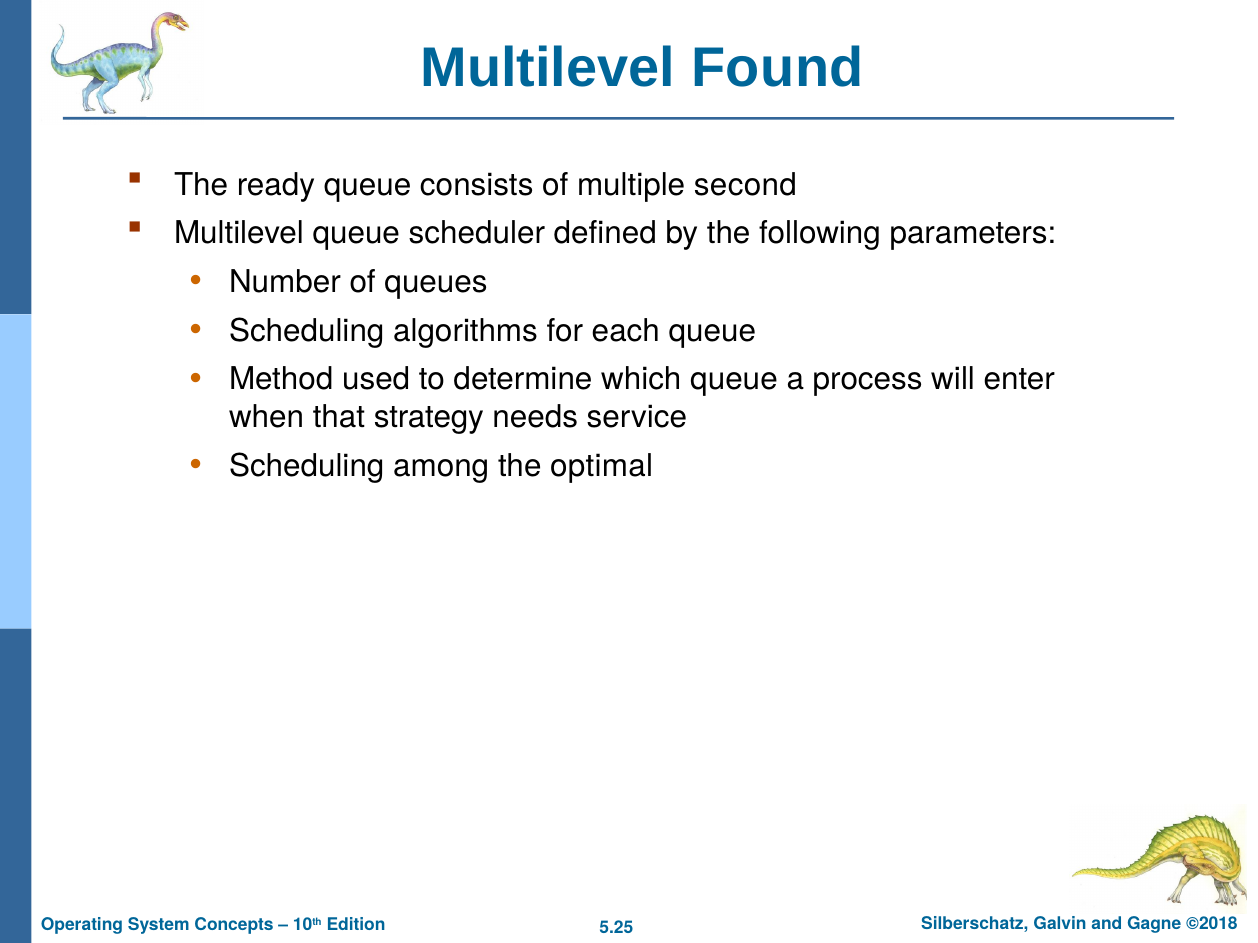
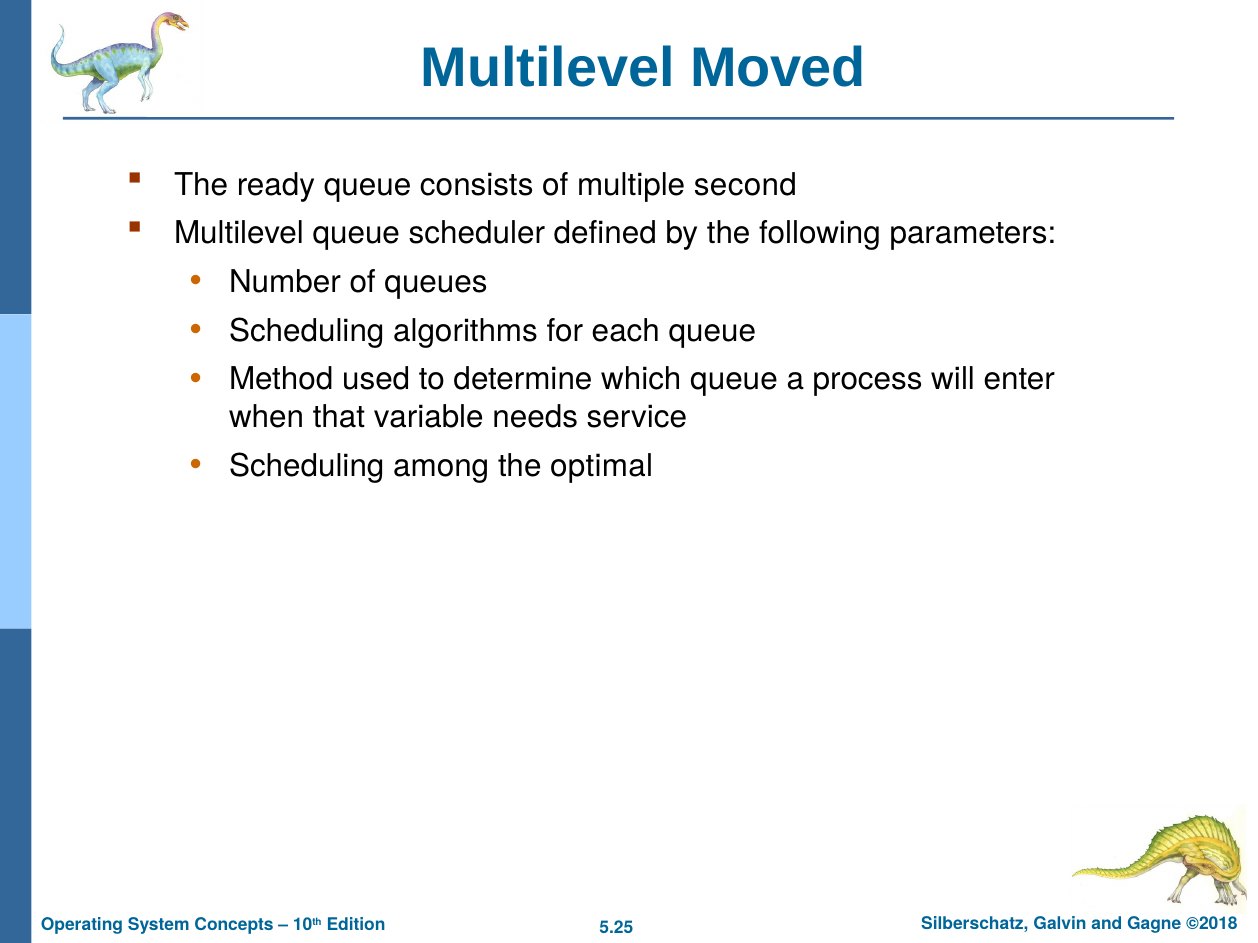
Found: Found -> Moved
strategy: strategy -> variable
